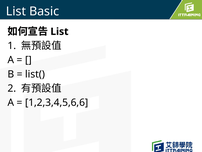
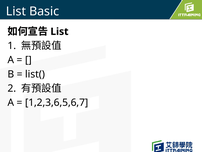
1,2,3,4,5,6,6: 1,2,3,4,5,6,6 -> 1,2,3,6,5,6,7
